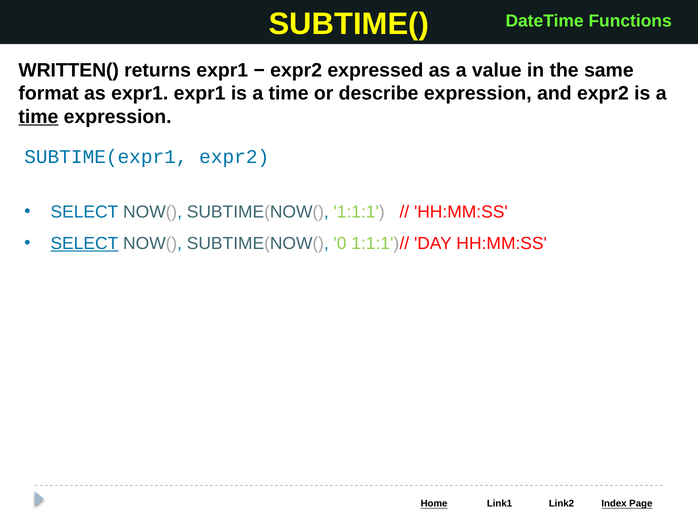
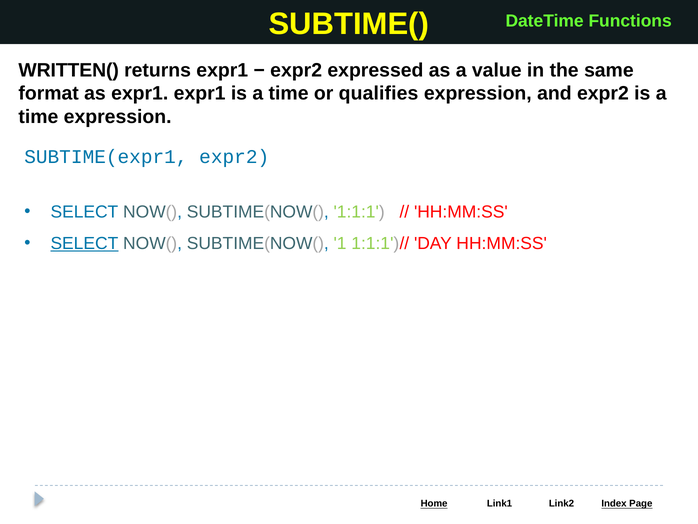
describe: describe -> qualifies
time at (38, 117) underline: present -> none
0: 0 -> 1
